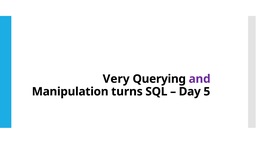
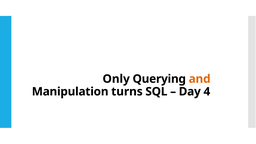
Very: Very -> Only
and colour: purple -> orange
5: 5 -> 4
